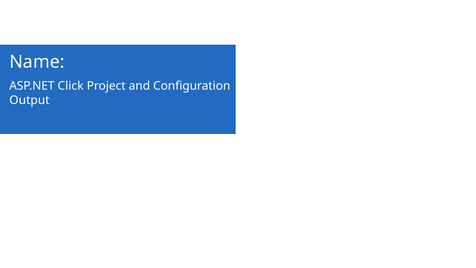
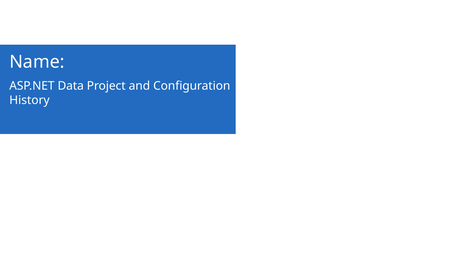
Click: Click -> Data
Output: Output -> History
